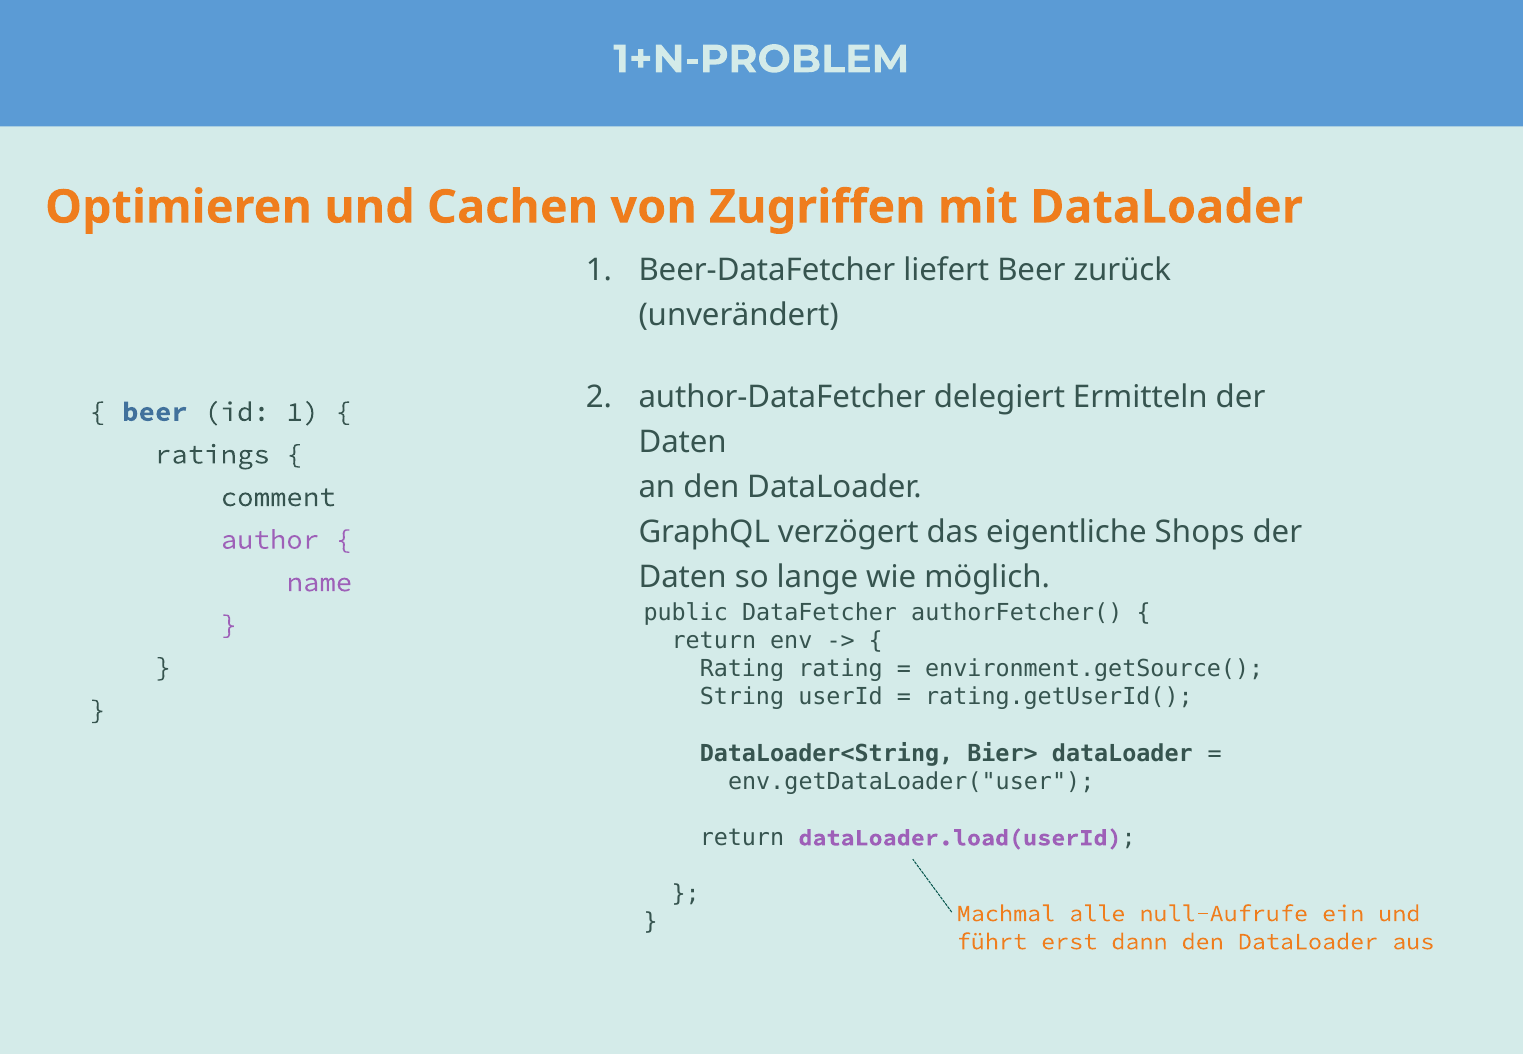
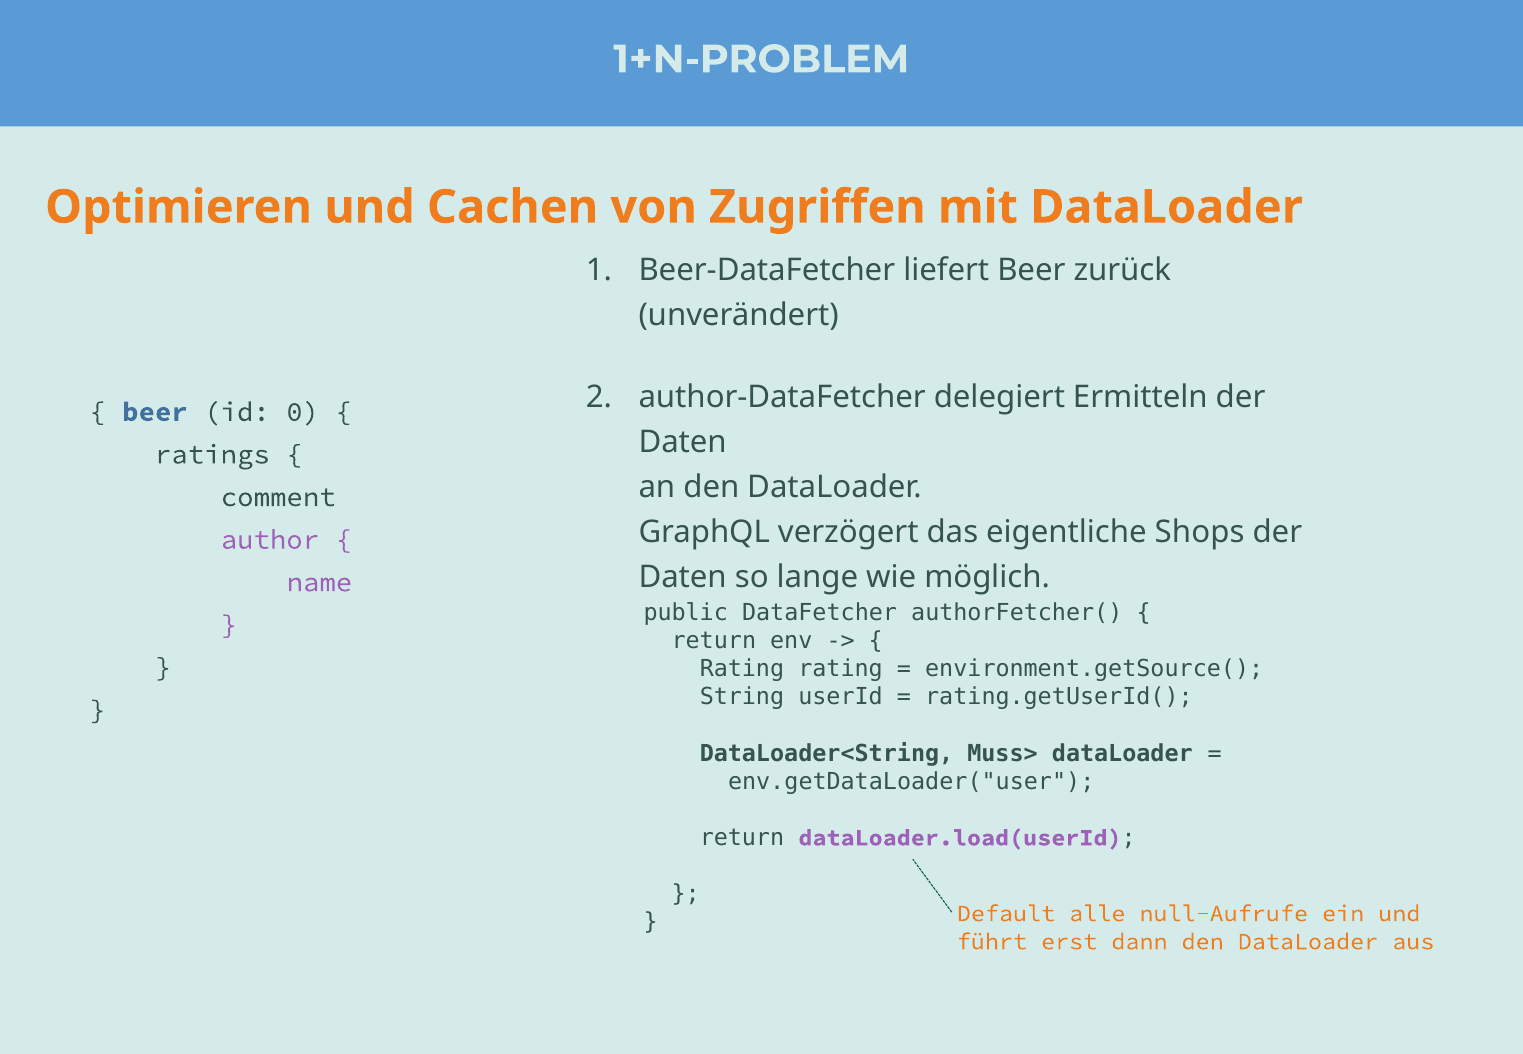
id 1: 1 -> 0
Bier>: Bier> -> Muss>
Machmal: Machmal -> Default
